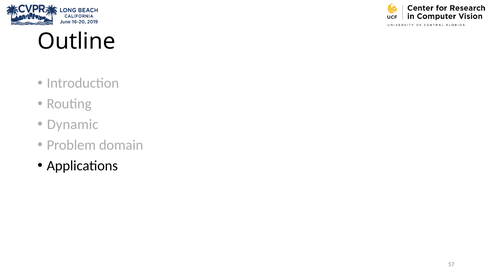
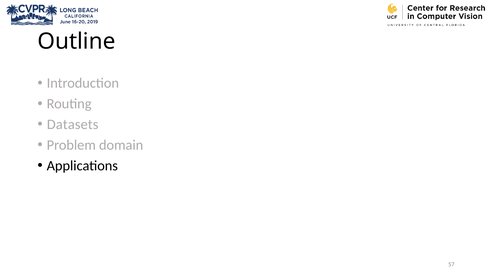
Dynamic: Dynamic -> Datasets
